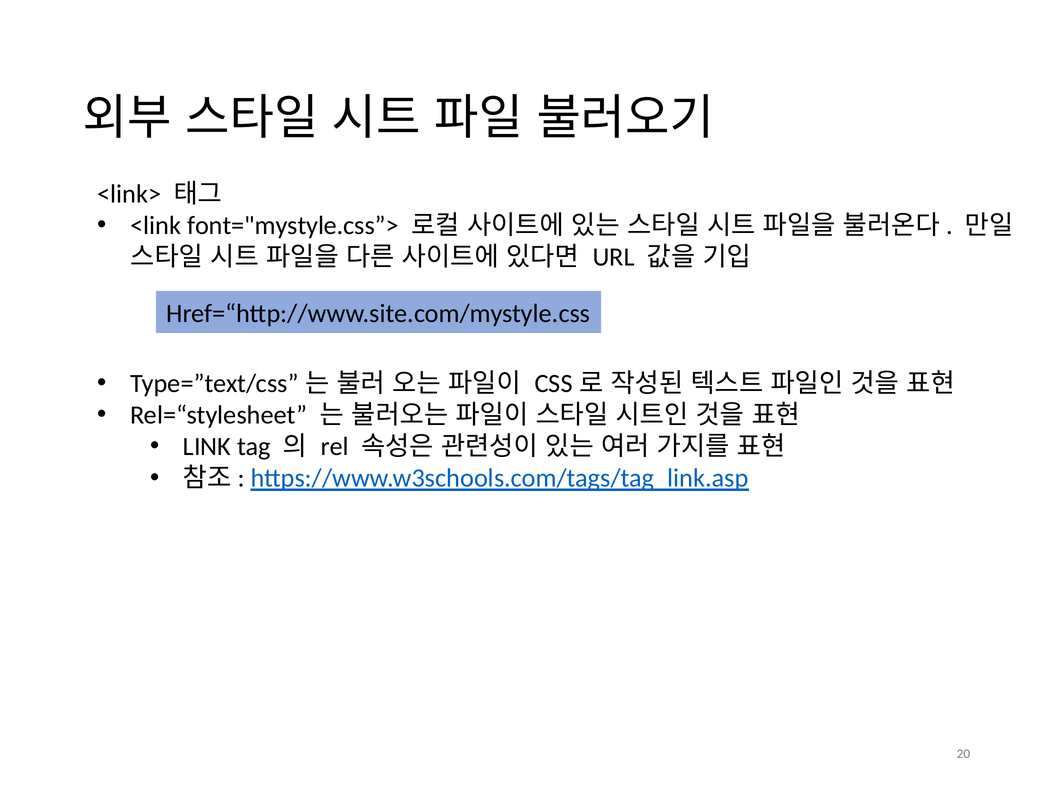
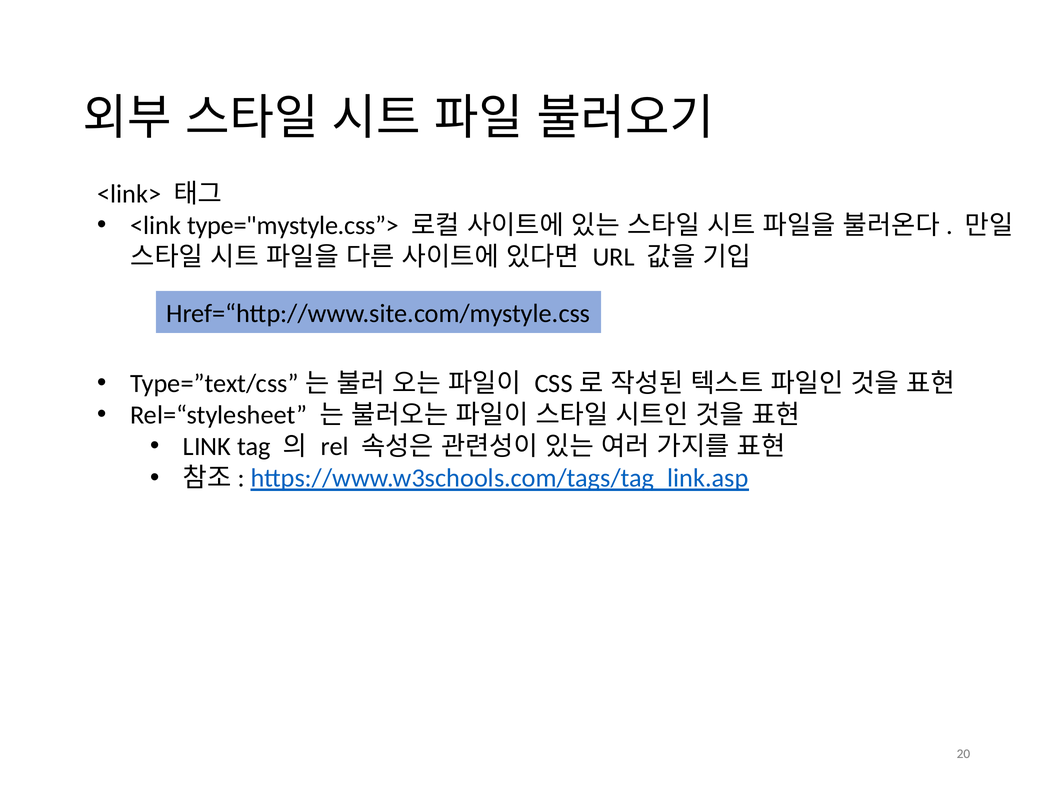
font="mystyle.css”>: font="mystyle.css”> -> type="mystyle.css”>
